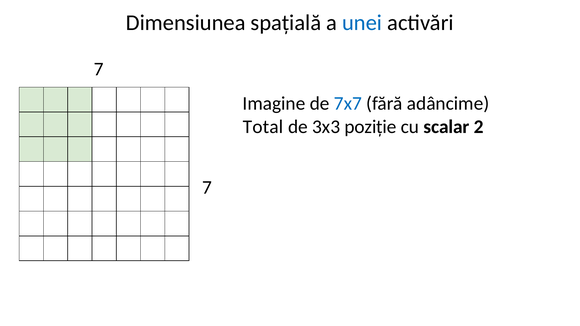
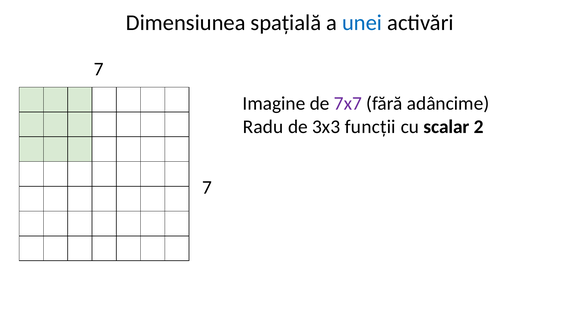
7x7 colour: blue -> purple
Total: Total -> Radu
poziție: poziție -> funcții
